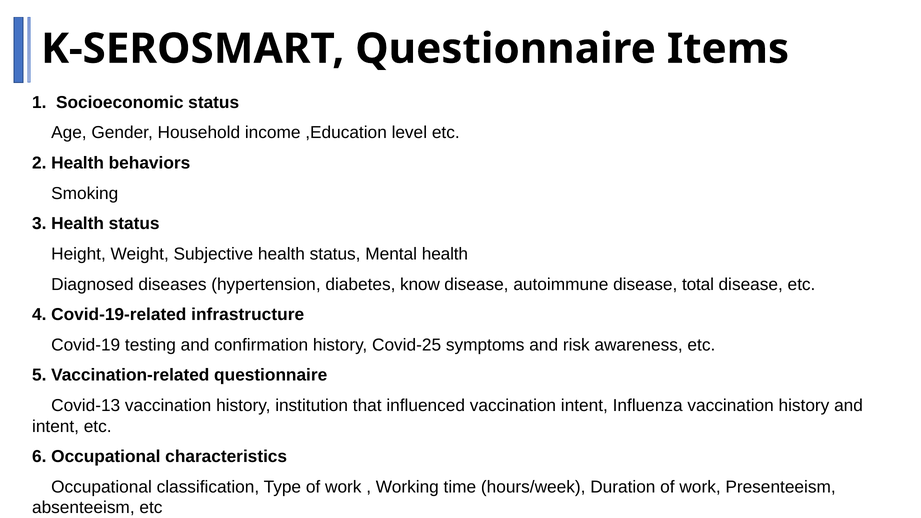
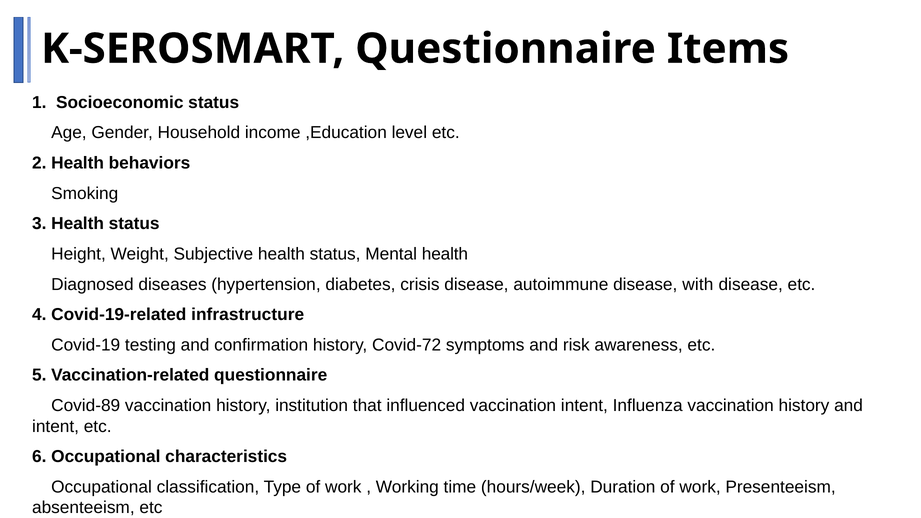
know: know -> crisis
total: total -> with
Covid-25: Covid-25 -> Covid-72
Covid-13: Covid-13 -> Covid-89
